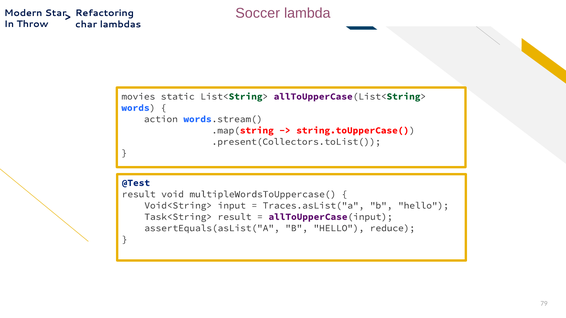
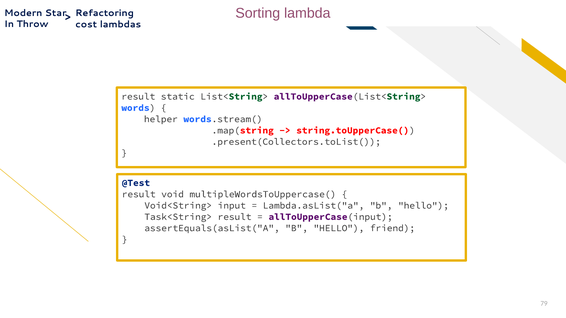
Soccer: Soccer -> Sorting
char: char -> cost
movies at (138, 97): movies -> result
action: action -> helper
Traces.asList("a: Traces.asList("a -> Lambda.asList("a
reduce: reduce -> friend
